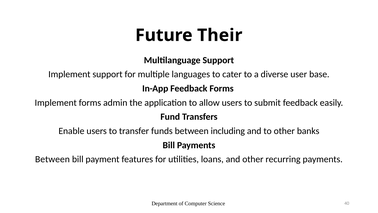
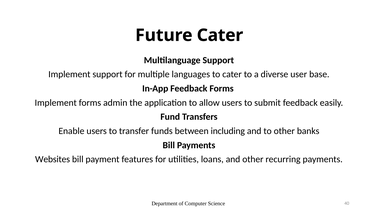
Future Their: Their -> Cater
Between at (52, 159): Between -> Websites
